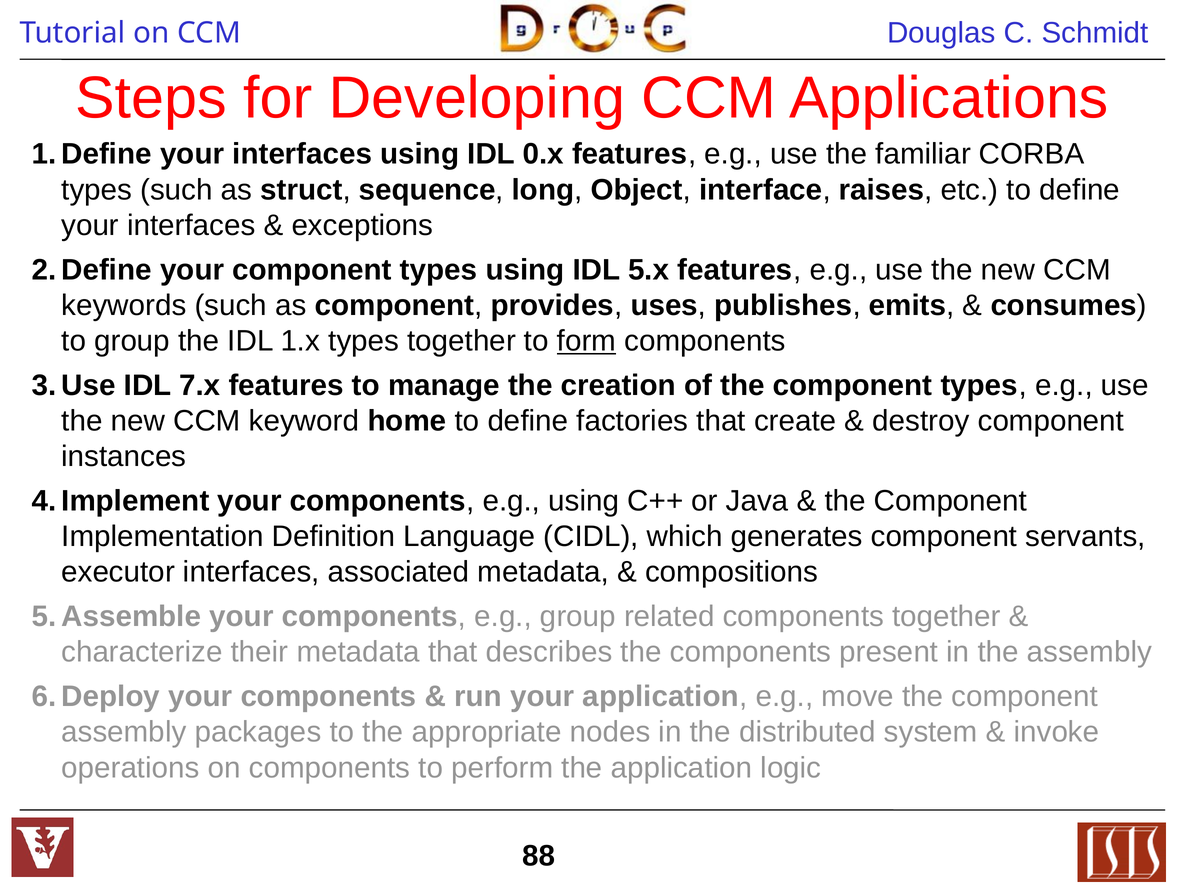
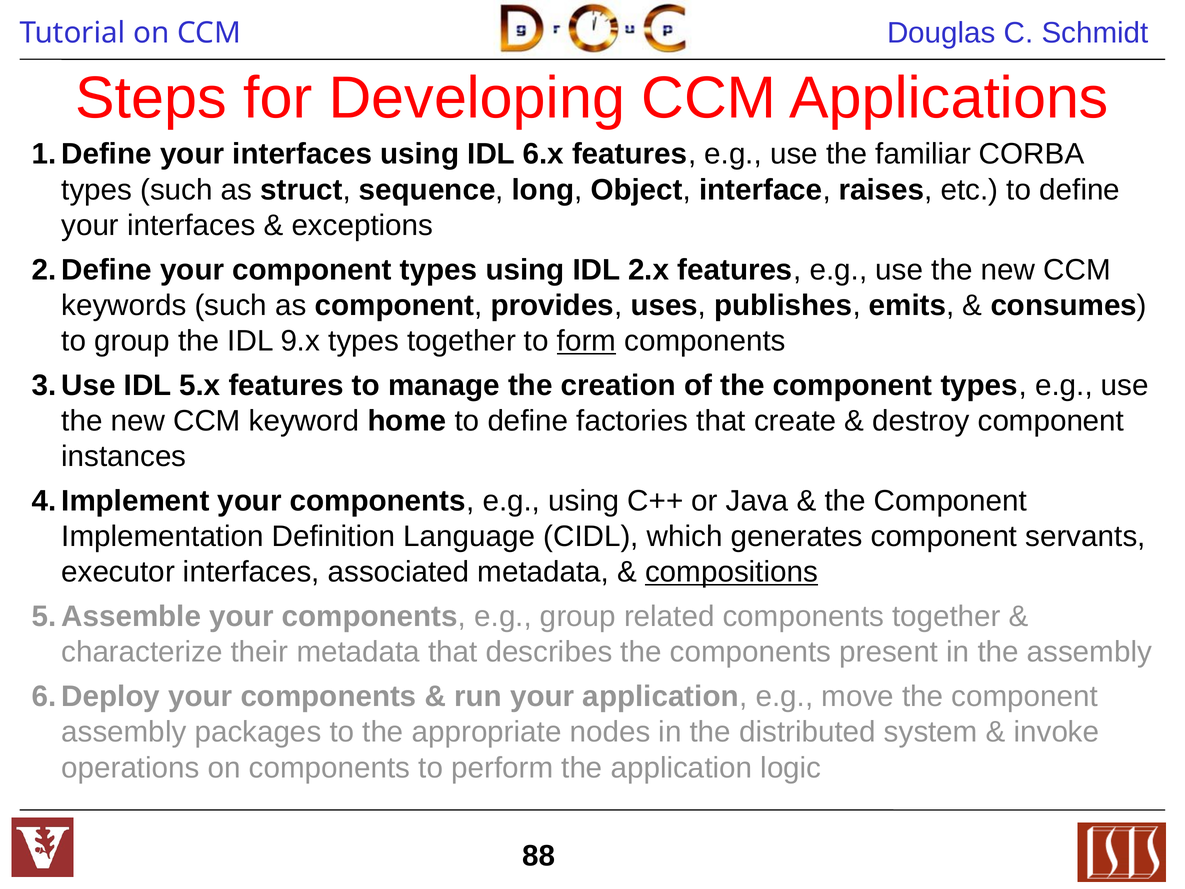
0.x: 0.x -> 6.x
5.x: 5.x -> 2.x
1.x: 1.x -> 9.x
7.x: 7.x -> 5.x
compositions underline: none -> present
